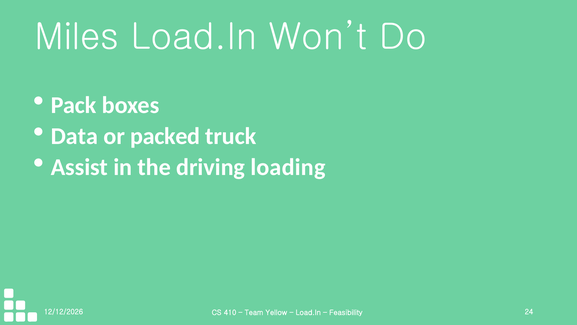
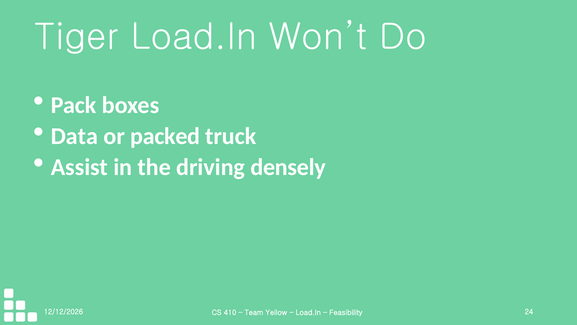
Miles: Miles -> Tiger
loading: loading -> densely
